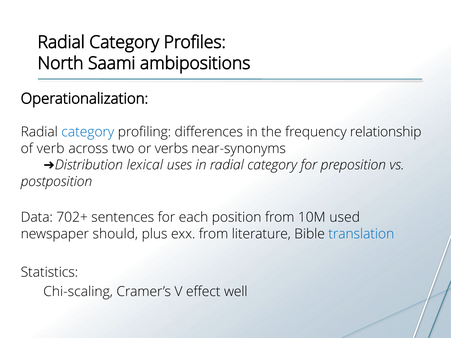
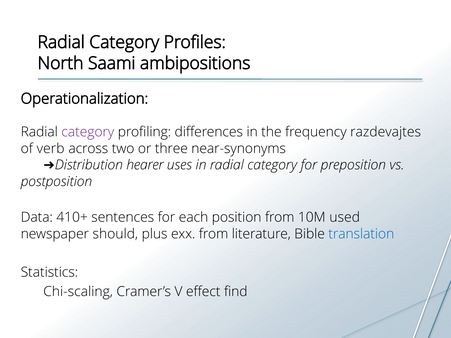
category at (88, 132) colour: blue -> purple
relationship: relationship -> razdevajtes
verbs: verbs -> three
lexical: lexical -> hearer
702+: 702+ -> 410+
well: well -> find
